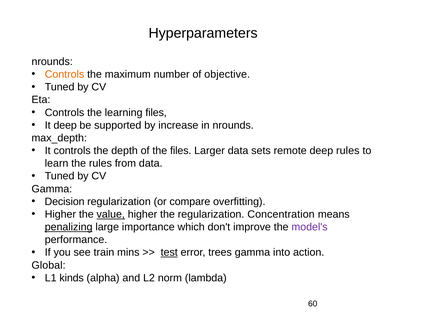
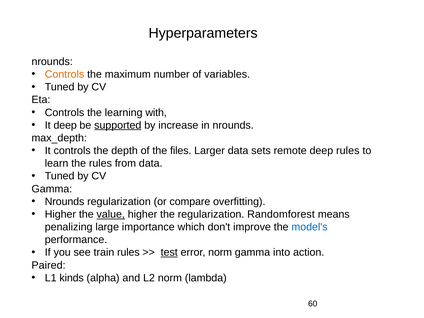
objective: objective -> variables
learning files: files -> with
supported underline: none -> present
Decision at (65, 202): Decision -> Nrounds
Concentration: Concentration -> Randomforest
penalizing underline: present -> none
model's colour: purple -> blue
train mins: mins -> rules
error trees: trees -> norm
Global: Global -> Paired
